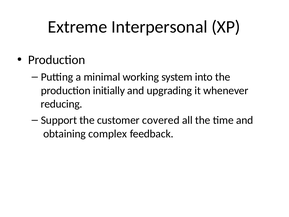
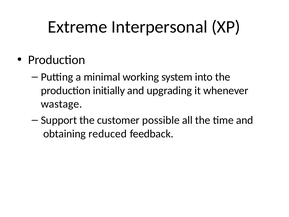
reducing: reducing -> wastage
covered: covered -> possible
complex: complex -> reduced
